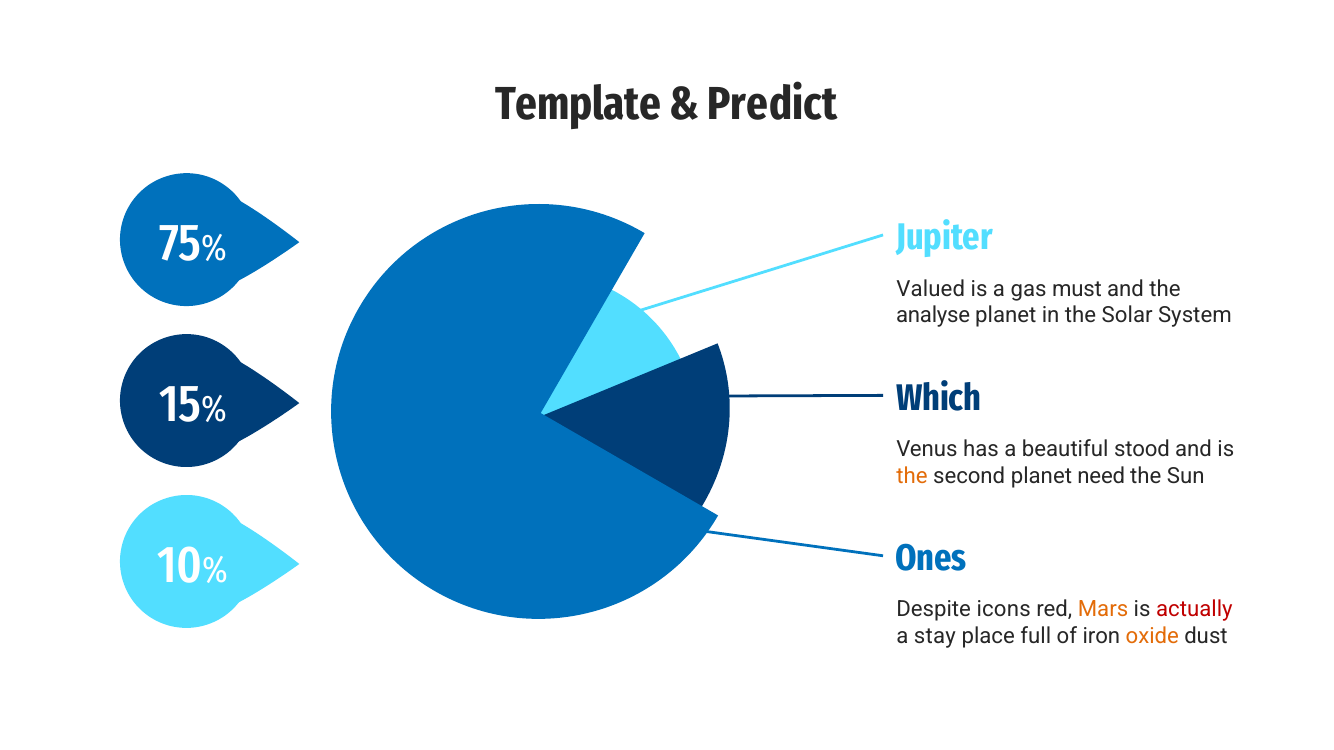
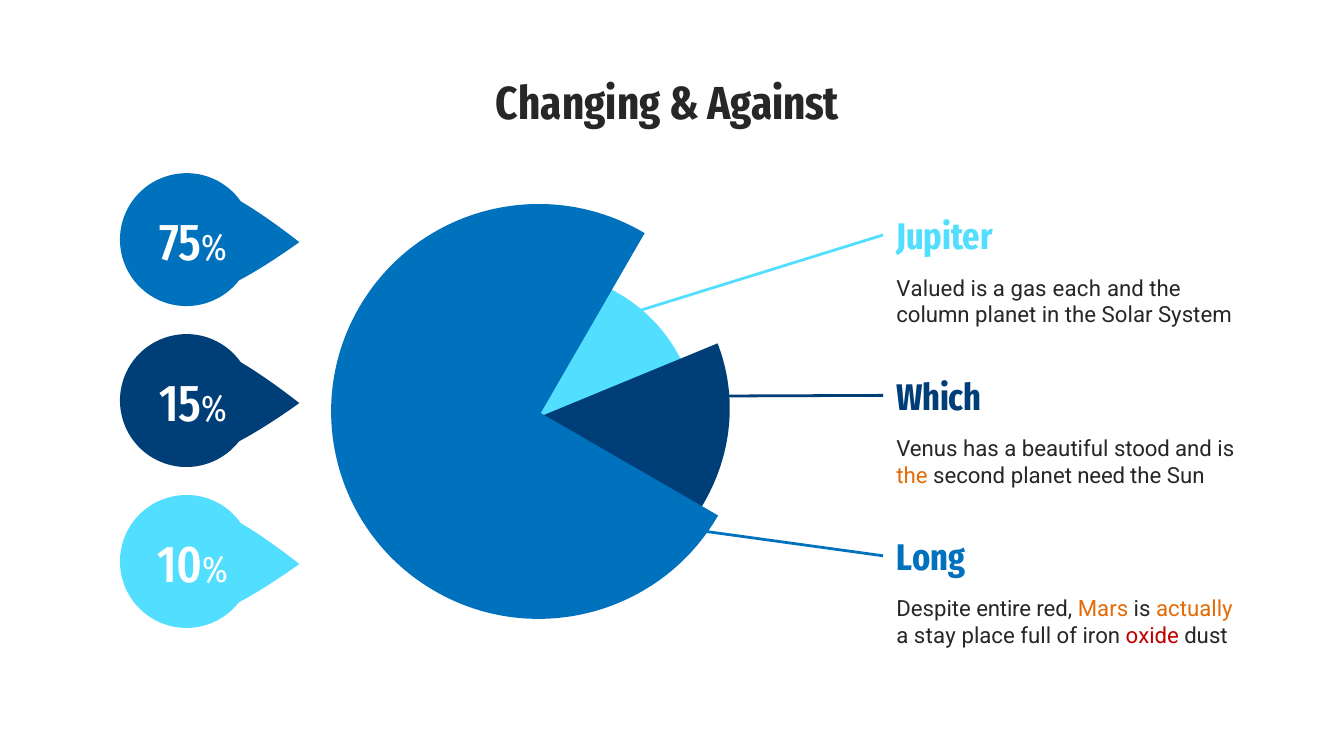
Template: Template -> Changing
Predict: Predict -> Against
must: must -> each
analyse: analyse -> column
Ones: Ones -> Long
icons: icons -> entire
actually colour: red -> orange
oxide colour: orange -> red
